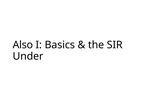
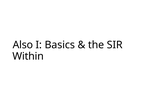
Under: Under -> Within
